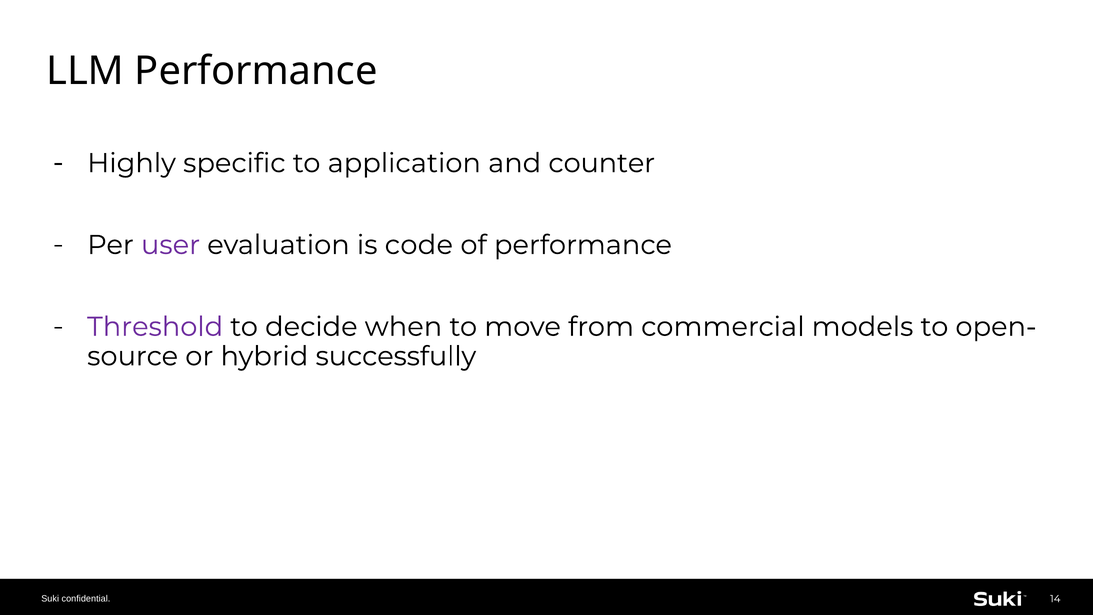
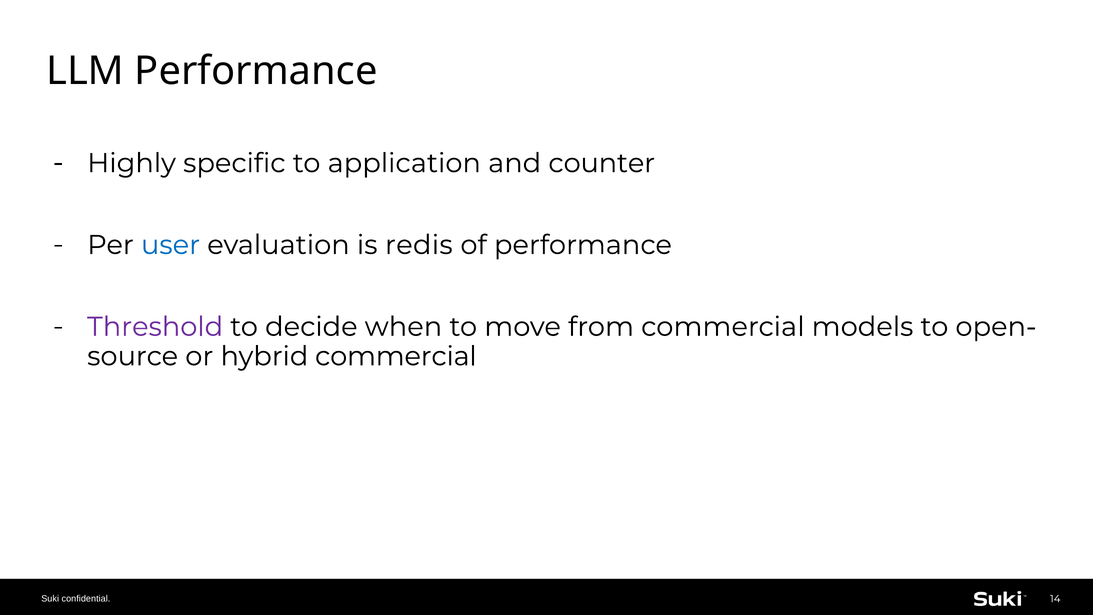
user colour: purple -> blue
code: code -> redis
hybrid successfully: successfully -> commercial
